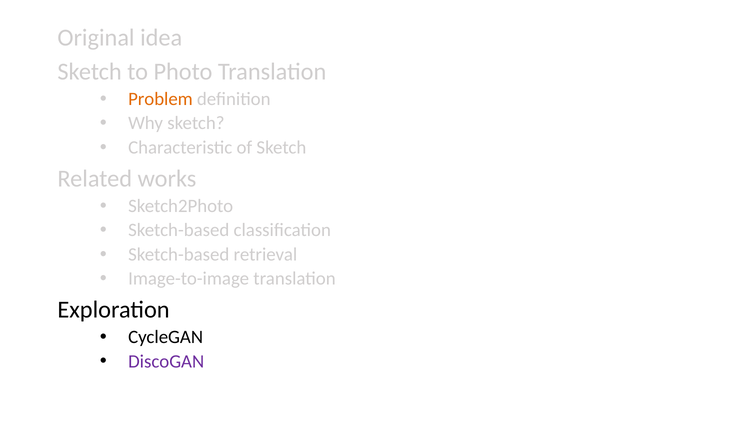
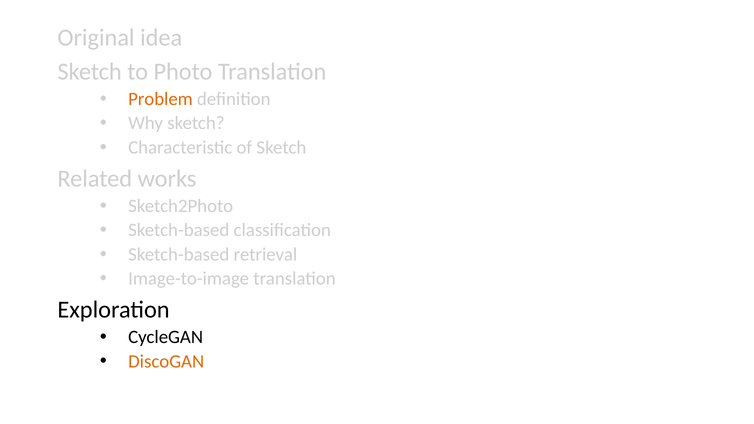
DiscoGAN colour: purple -> orange
